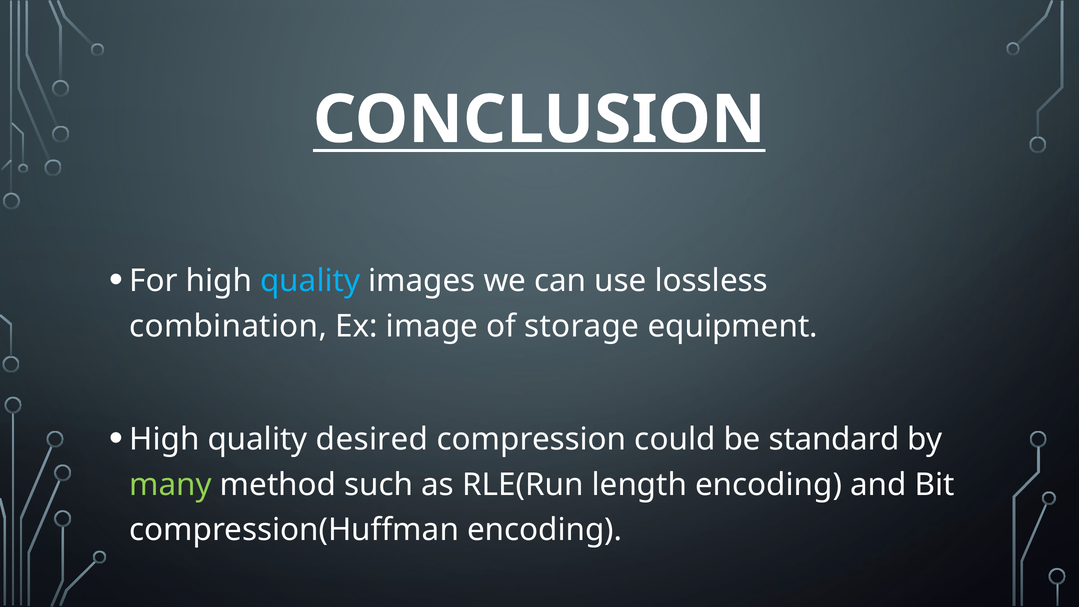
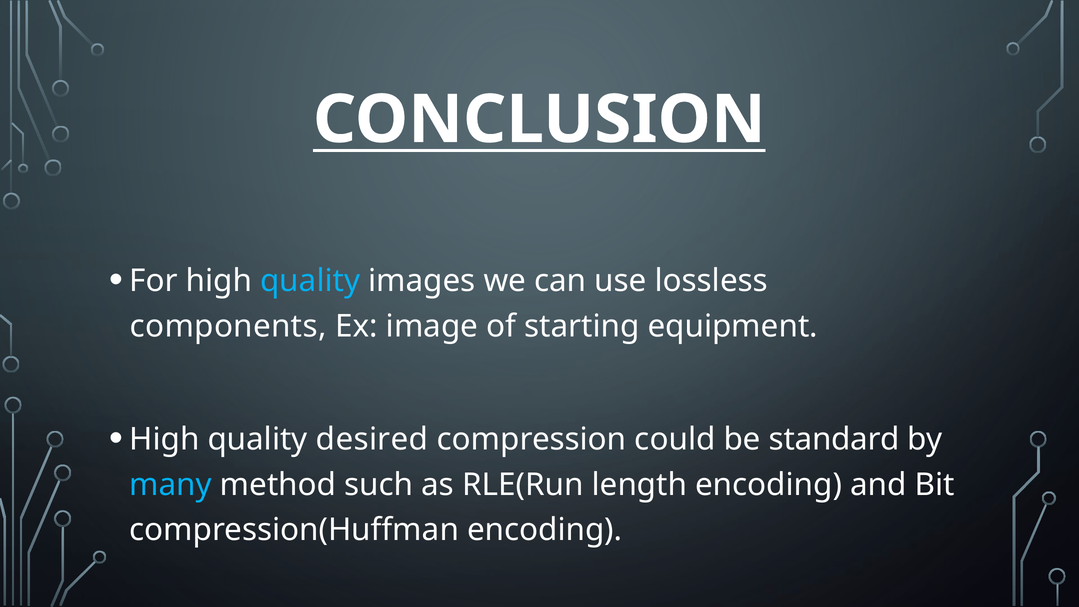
combination: combination -> components
storage: storage -> starting
many colour: light green -> light blue
